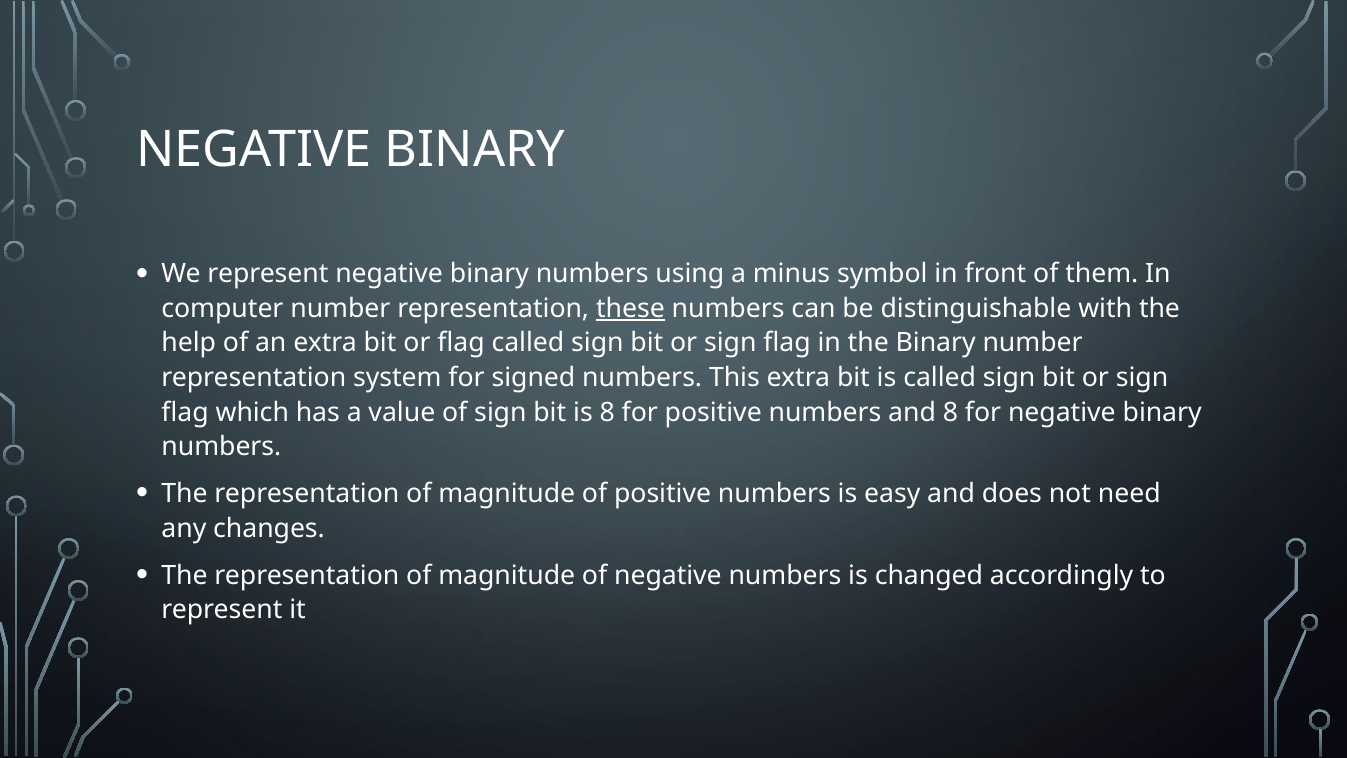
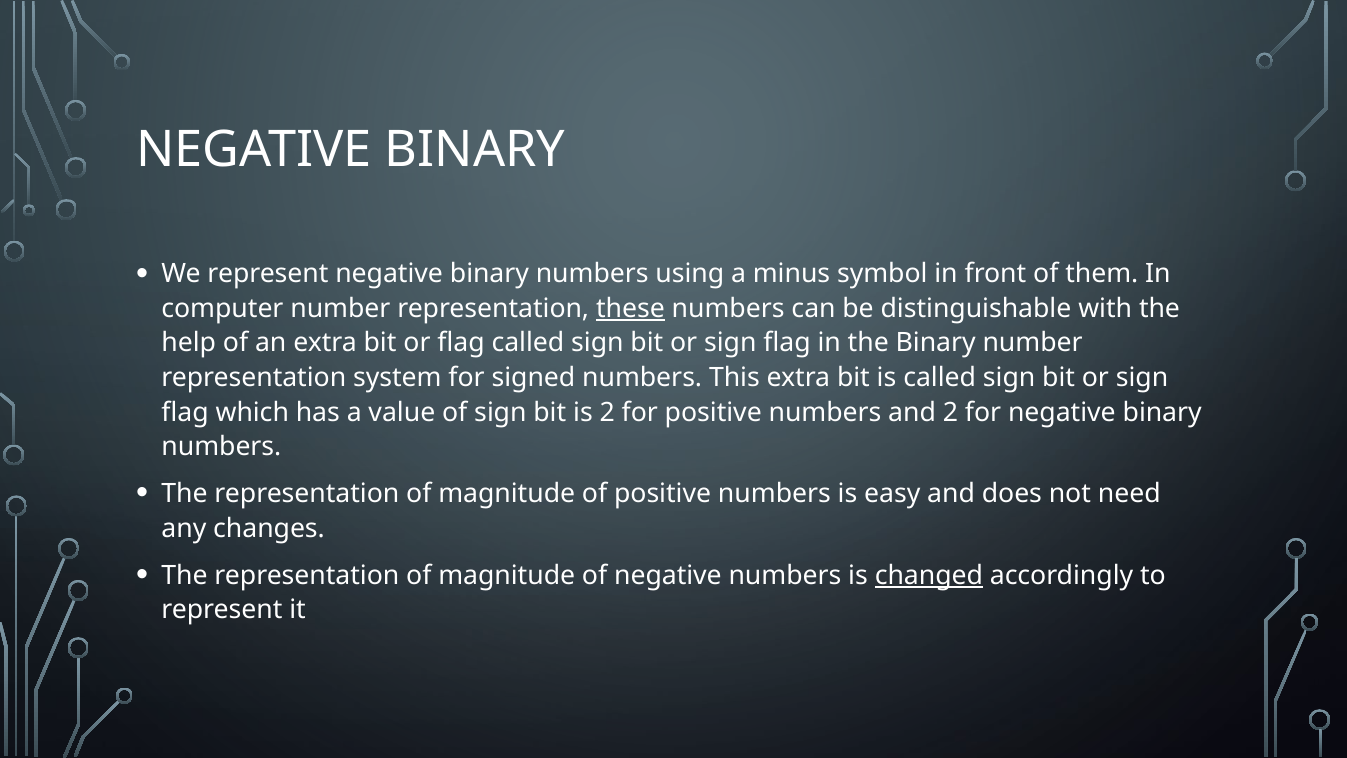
is 8: 8 -> 2
and 8: 8 -> 2
changed underline: none -> present
